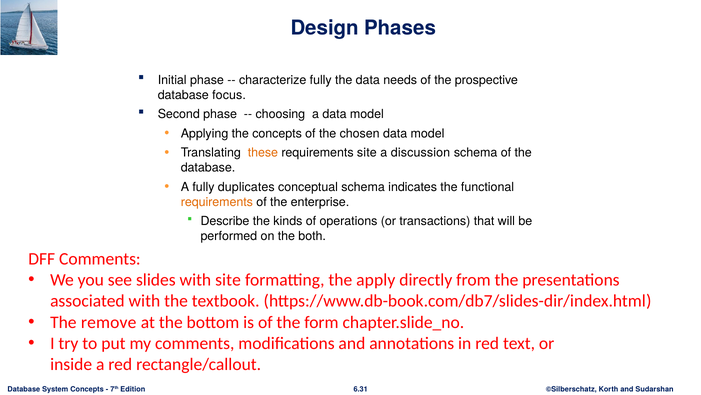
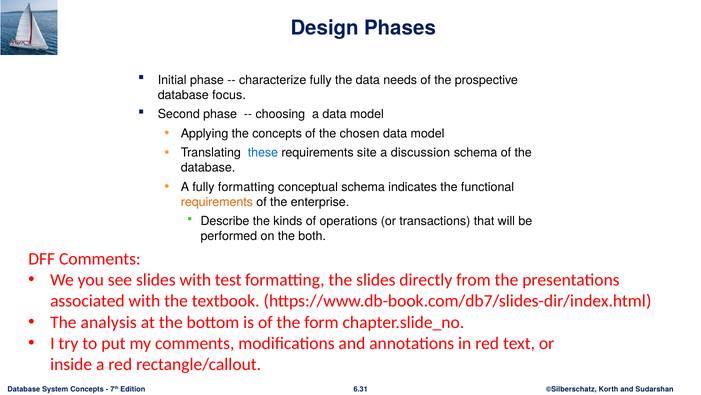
these colour: orange -> blue
fully duplicates: duplicates -> formatting
with site: site -> test
the apply: apply -> slides
remove: remove -> analysis
